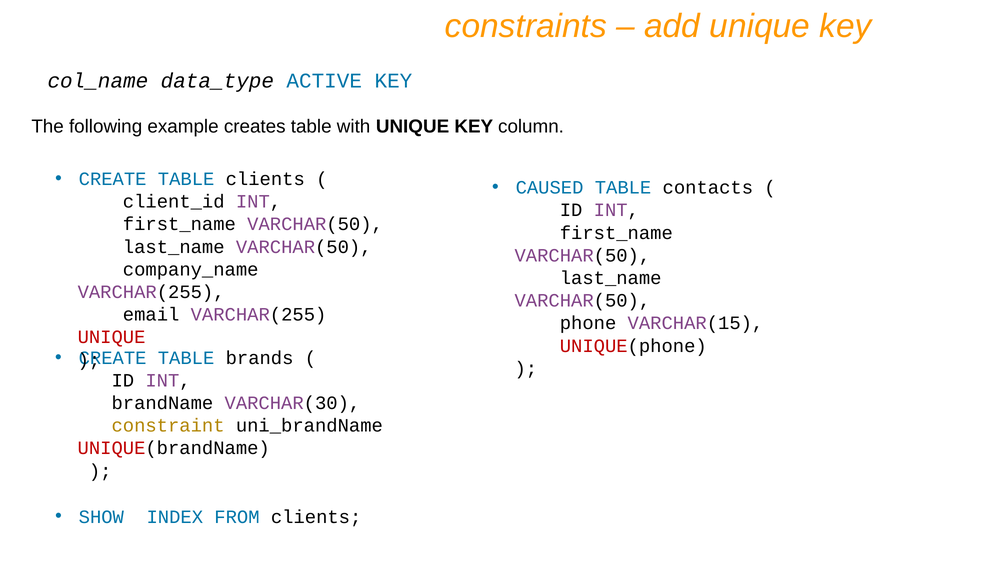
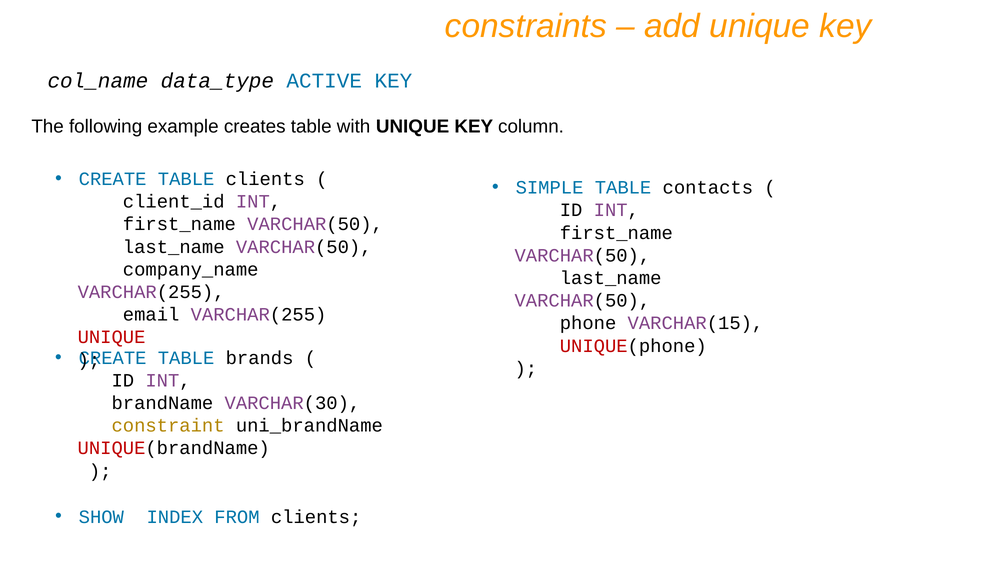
CAUSED: CAUSED -> SIMPLE
